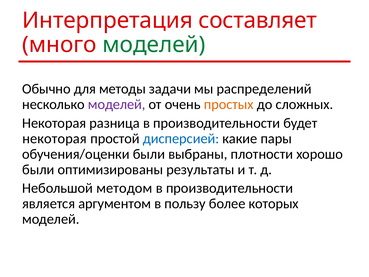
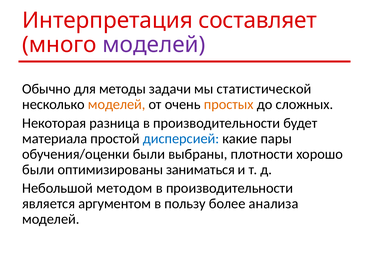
моделей at (154, 45) colour: green -> purple
распределений: распределений -> статистической
моделей at (117, 104) colour: purple -> orange
некоторая at (55, 138): некоторая -> материала
результаты: результаты -> заниматься
которых: которых -> анализа
